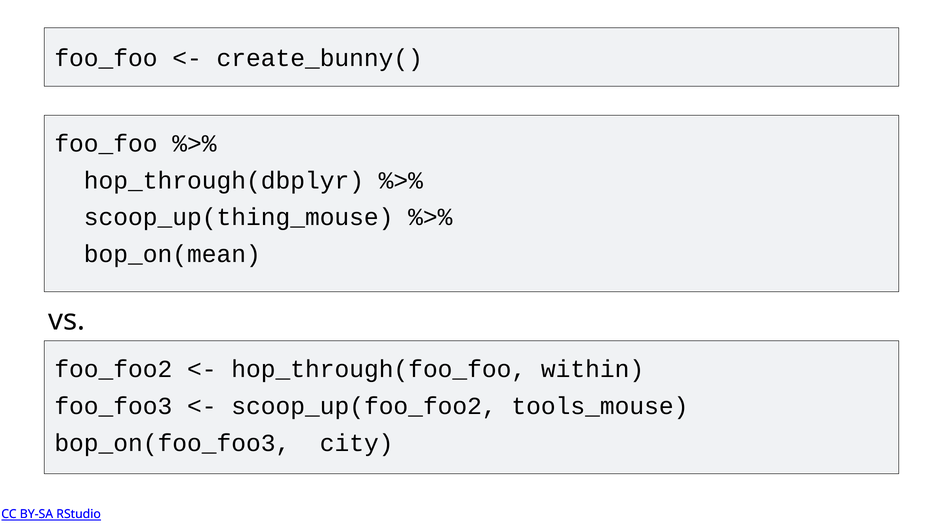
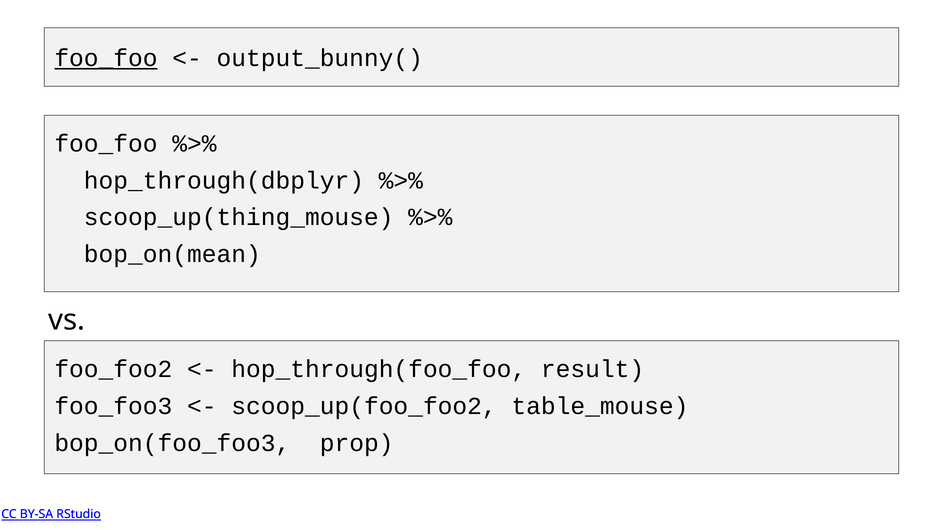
foo_foo at (106, 58) underline: none -> present
create_bunny(: create_bunny( -> output_bunny(
within: within -> result
tools_mouse: tools_mouse -> table_mouse
city: city -> prop
